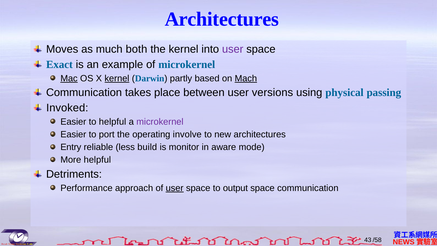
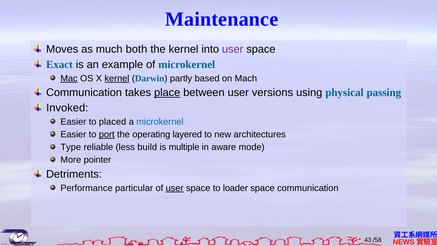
Architectures at (222, 19): Architectures -> Maintenance
Mach underline: present -> none
place underline: none -> present
to helpful: helpful -> placed
microkernel at (160, 122) colour: purple -> blue
port underline: none -> present
involve: involve -> layered
Entry: Entry -> Type
monitor: monitor -> multiple
More helpful: helpful -> pointer
approach: approach -> particular
output: output -> loader
